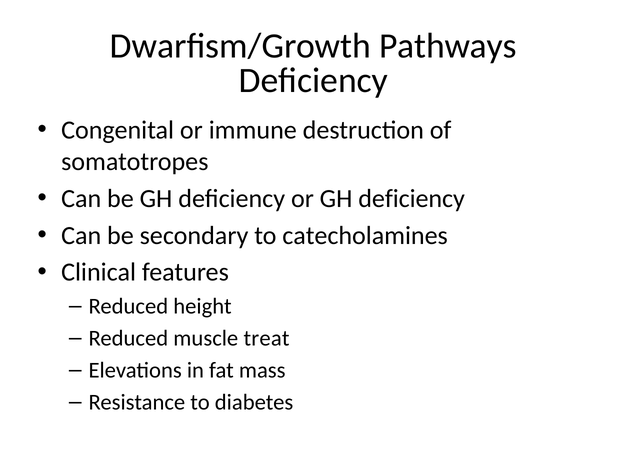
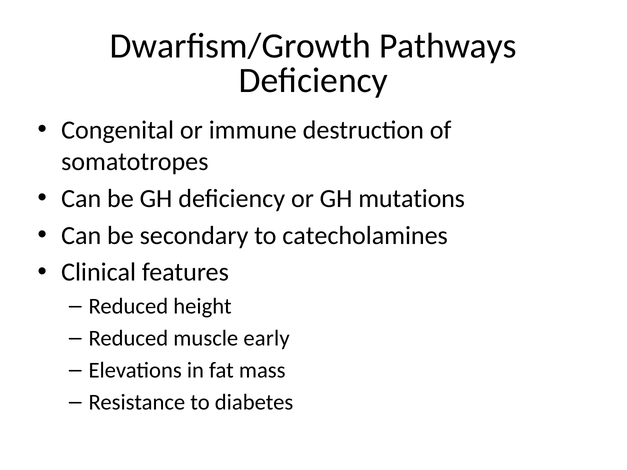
or GH deficiency: deficiency -> mutations
treat: treat -> early
